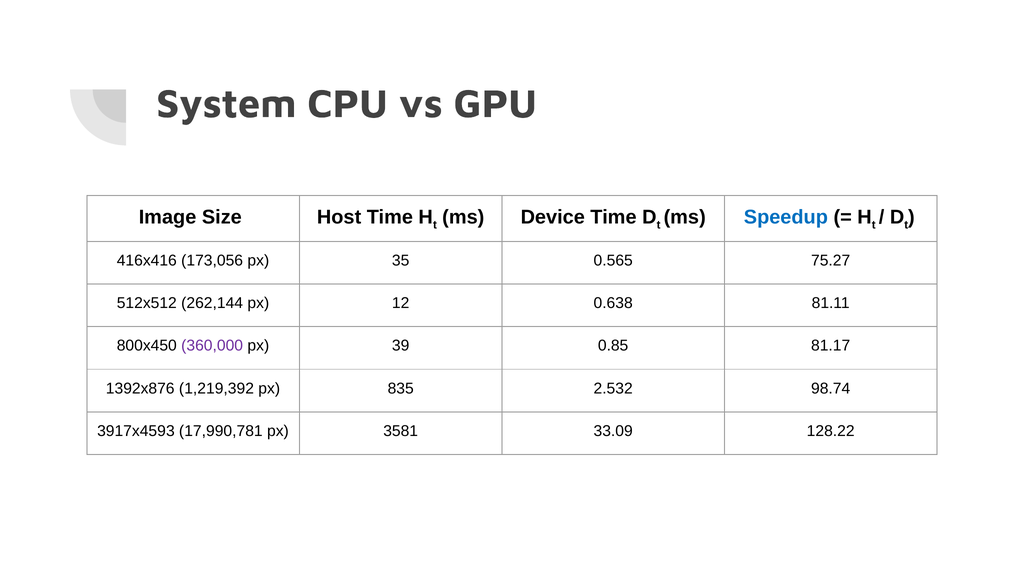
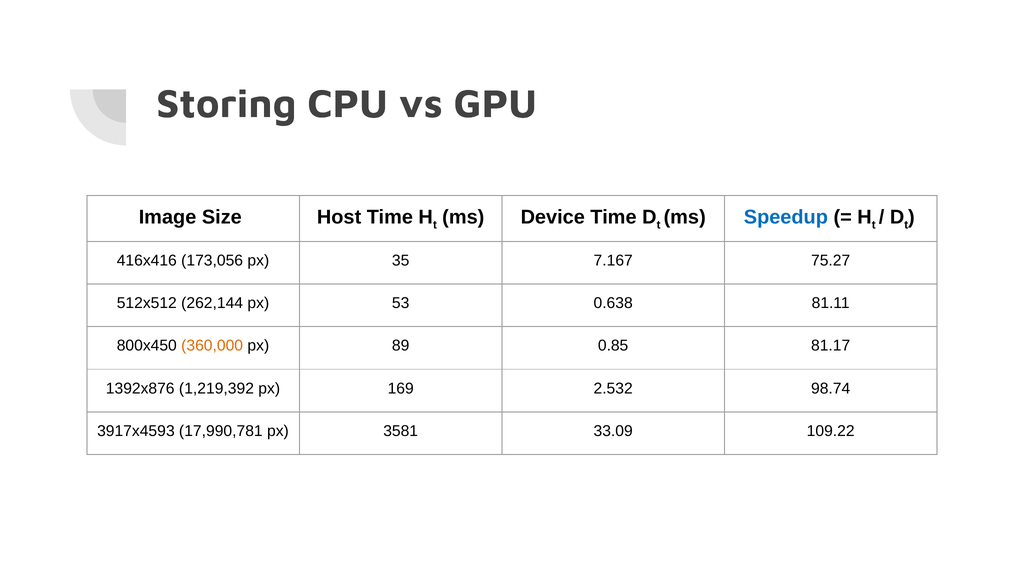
System: System -> Storing
0.565: 0.565 -> 7.167
12: 12 -> 53
360,000 colour: purple -> orange
39: 39 -> 89
835: 835 -> 169
128.22: 128.22 -> 109.22
